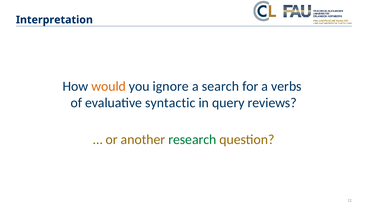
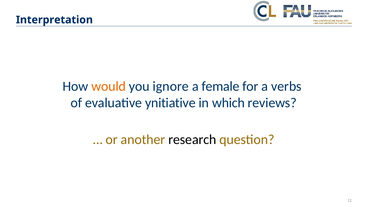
search: search -> female
syntactic: syntactic -> ynitiative
query: query -> which
research colour: green -> black
